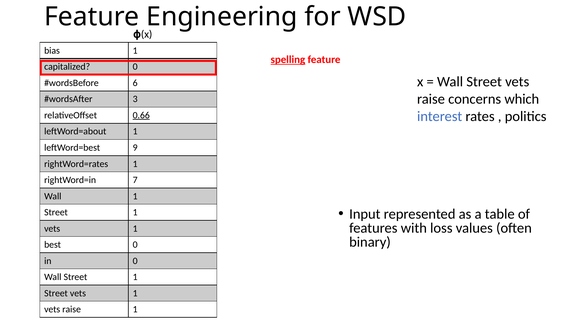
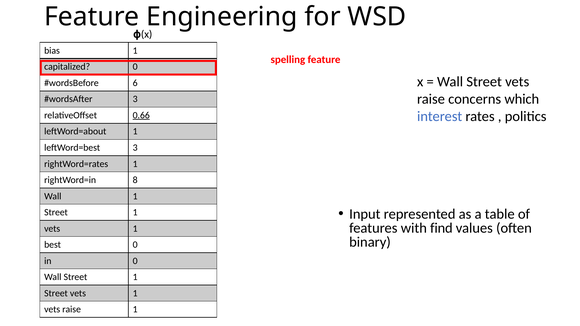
spelling underline: present -> none
leftWord=best 9: 9 -> 3
7: 7 -> 8
loss: loss -> find
